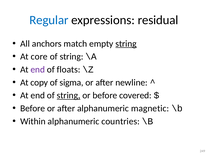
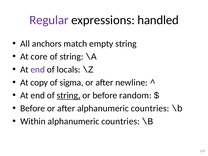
Regular colour: blue -> purple
residual: residual -> handled
string at (126, 44) underline: present -> none
floats: floats -> locals
covered: covered -> random
after alphanumeric magnetic: magnetic -> countries
